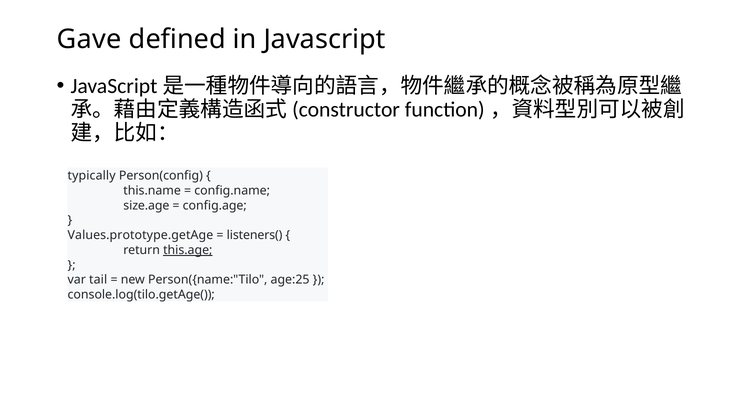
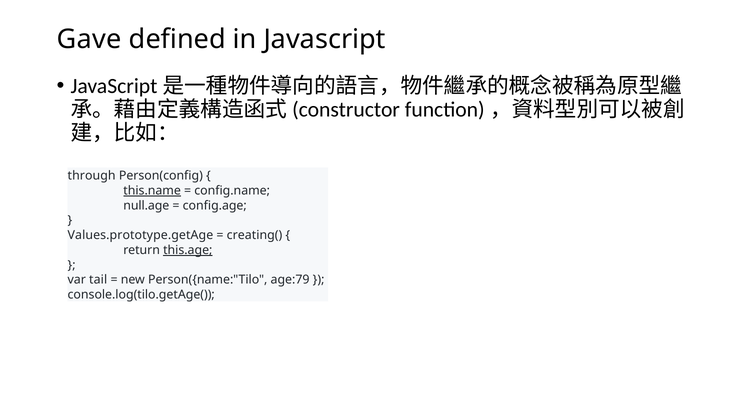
typically: typically -> through
this.name underline: none -> present
size.age: size.age -> null.age
listeners(: listeners( -> creating(
age:25: age:25 -> age:79
